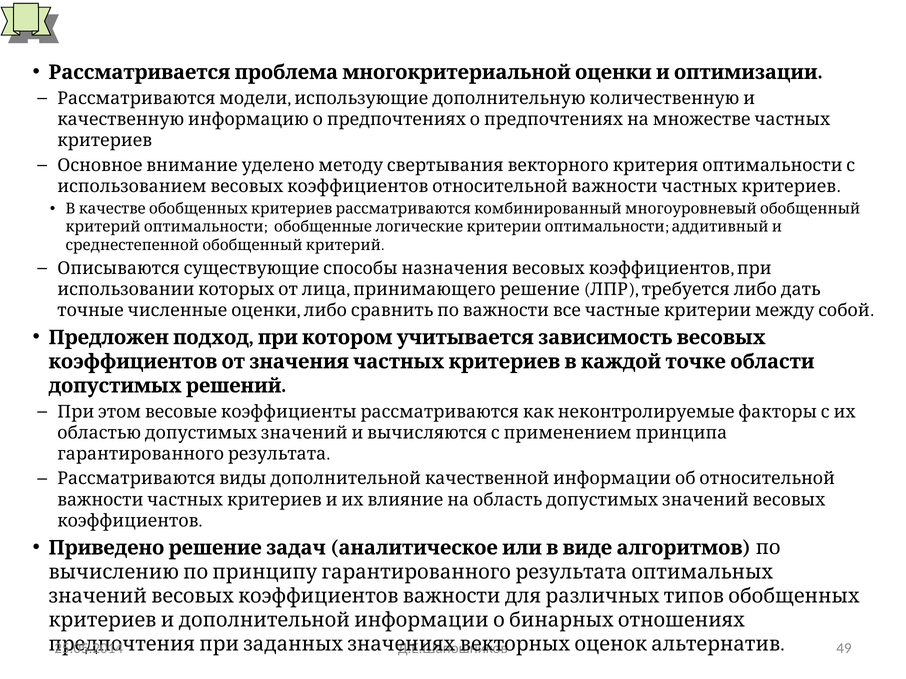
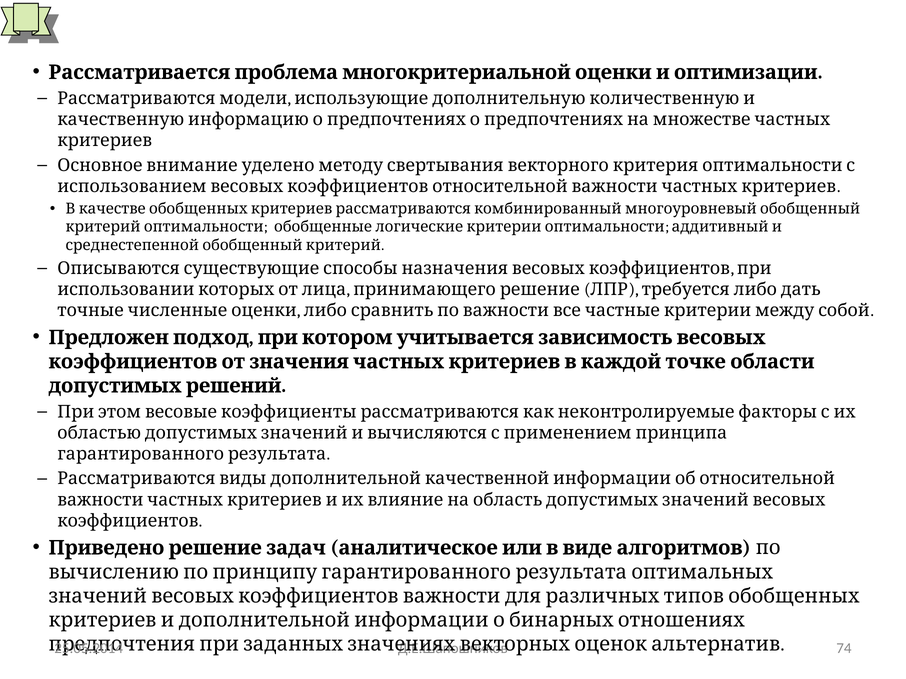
49: 49 -> 74
